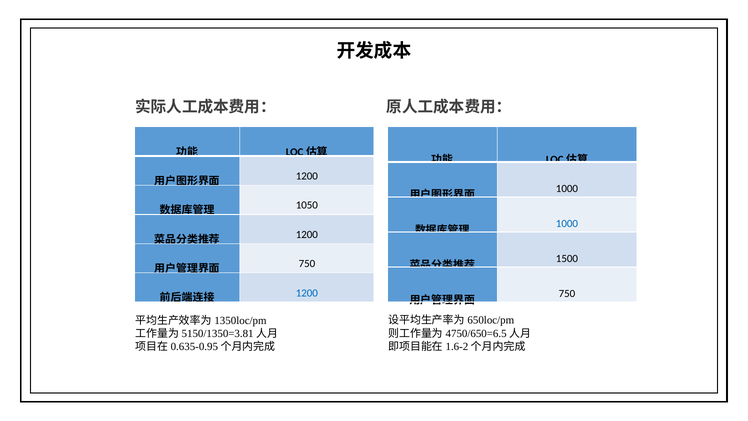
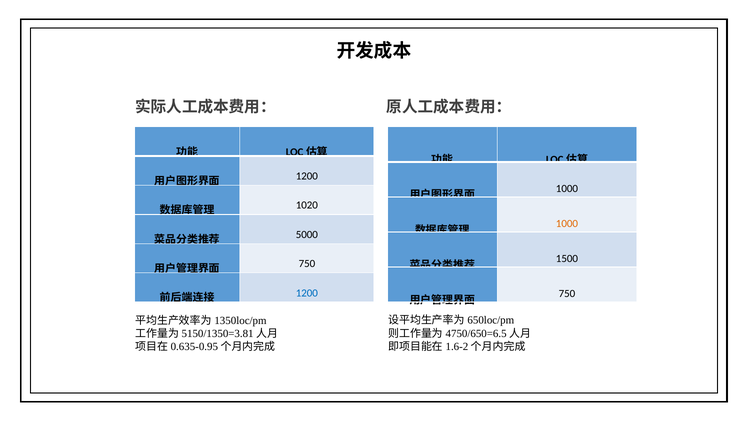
1050: 1050 -> 1020
1000 at (567, 223) colour: blue -> orange
1200 at (307, 234): 1200 -> 5000
